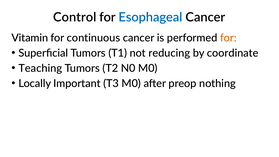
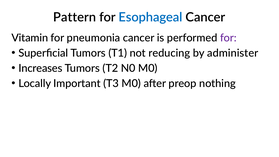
Control: Control -> Pattern
continuous: continuous -> pneumonia
for at (228, 38) colour: orange -> purple
coordinate: coordinate -> administer
Teaching: Teaching -> Increases
